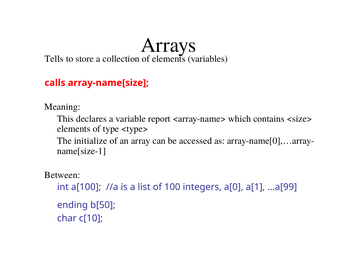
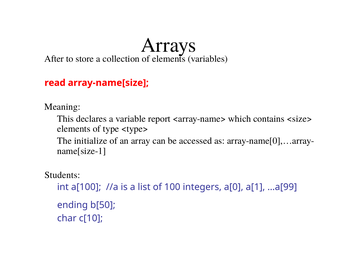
Tells: Tells -> After
calls: calls -> read
Between: Between -> Students
